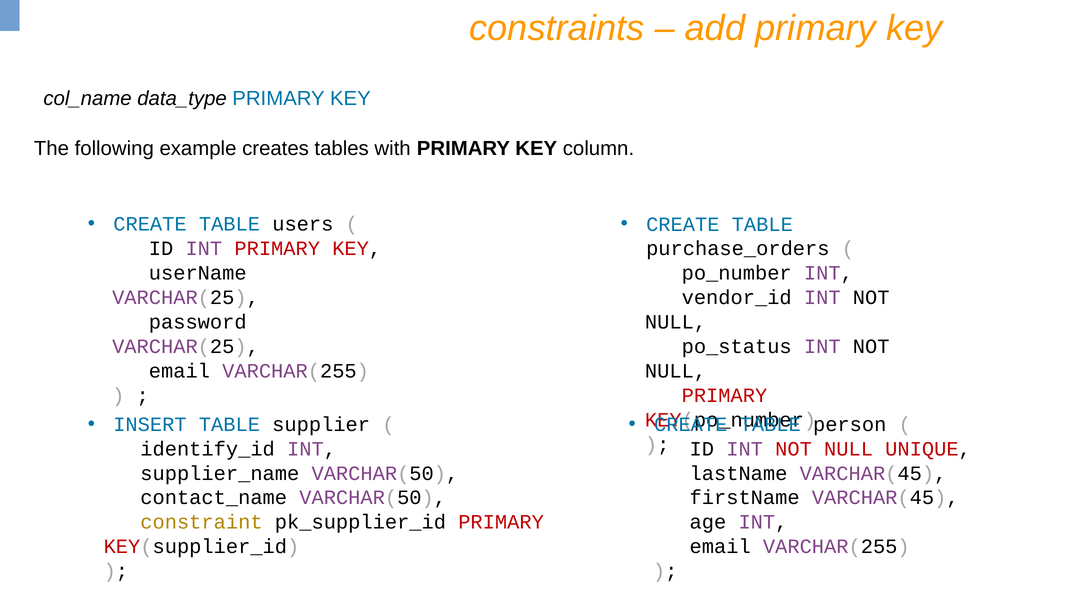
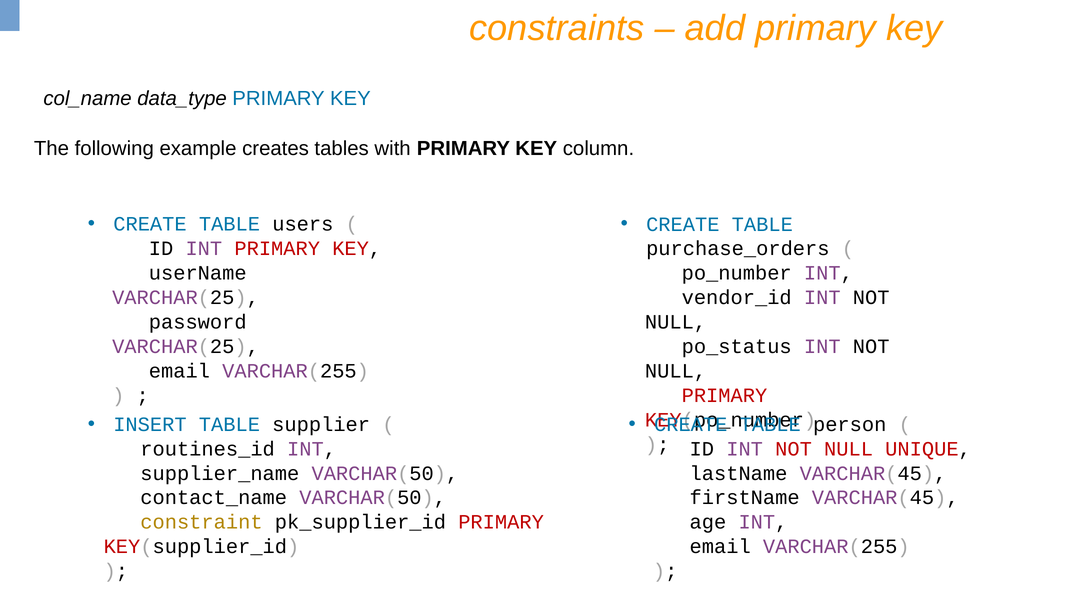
identify_id: identify_id -> routines_id
